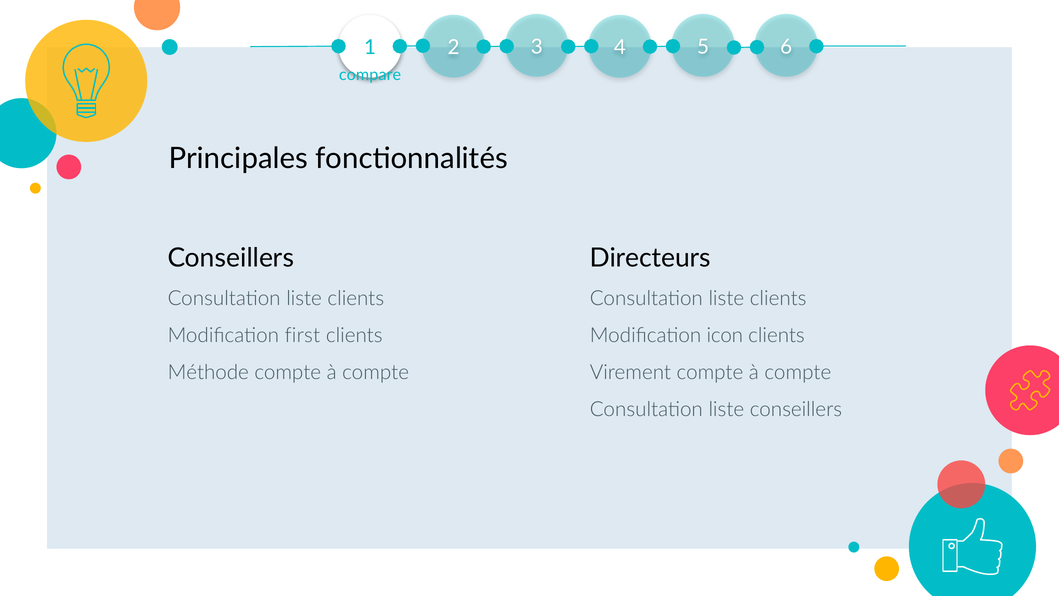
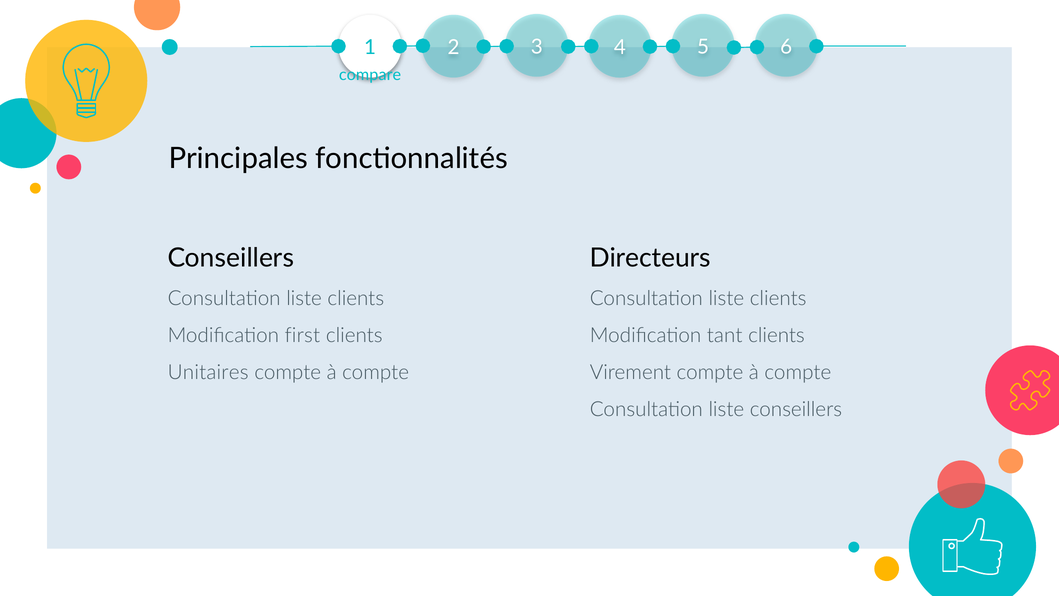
icon: icon -> tant
Méthode: Méthode -> Unitaires
